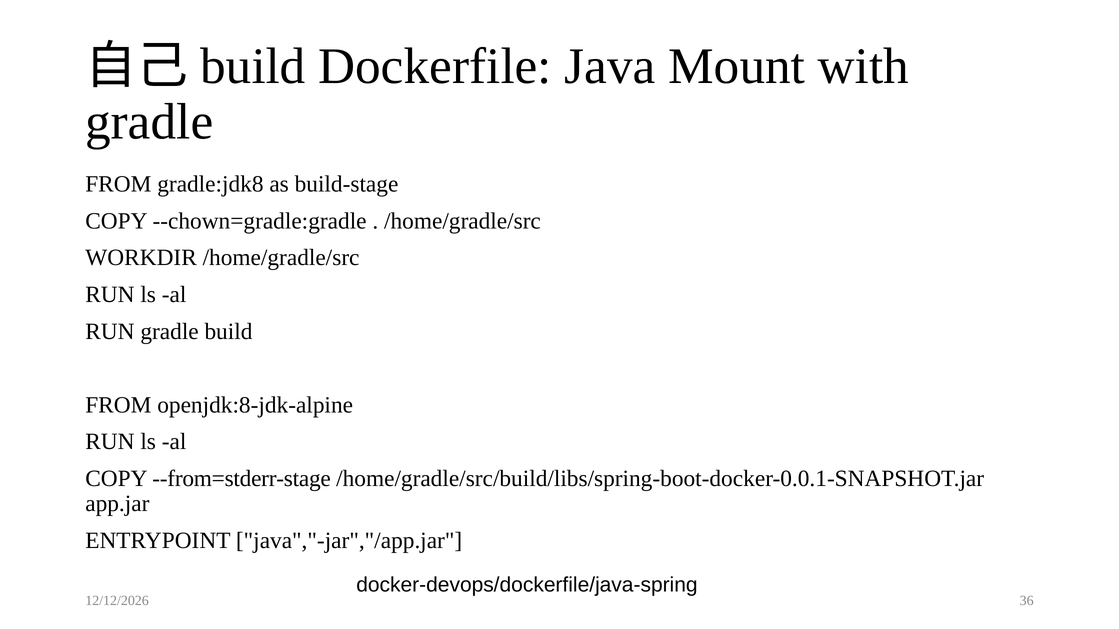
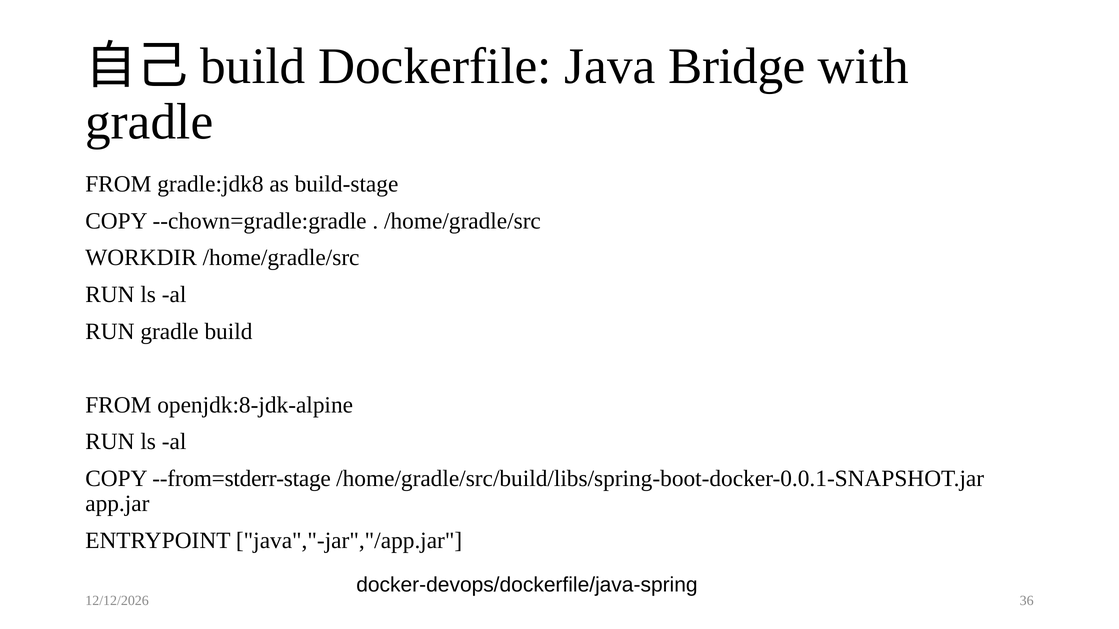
Mount: Mount -> Bridge
